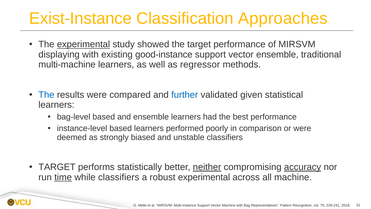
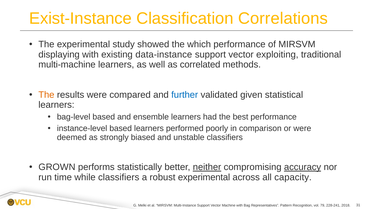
Approaches: Approaches -> Correlations
experimental at (83, 44) underline: present -> none
the target: target -> which
good-instance: good-instance -> data-instance
vector ensemble: ensemble -> exploiting
regressor: regressor -> correlated
The at (46, 95) colour: blue -> orange
TARGET at (57, 167): TARGET -> GROWN
time underline: present -> none
all machine: machine -> capacity
